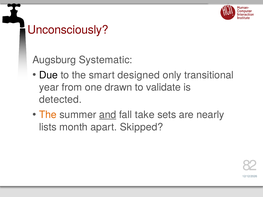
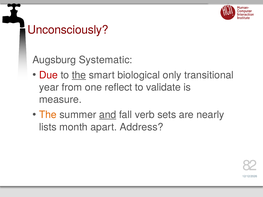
Due colour: black -> red
the at (79, 75) underline: none -> present
designed: designed -> biological
drawn: drawn -> reflect
detected: detected -> measure
take: take -> verb
Skipped: Skipped -> Address
